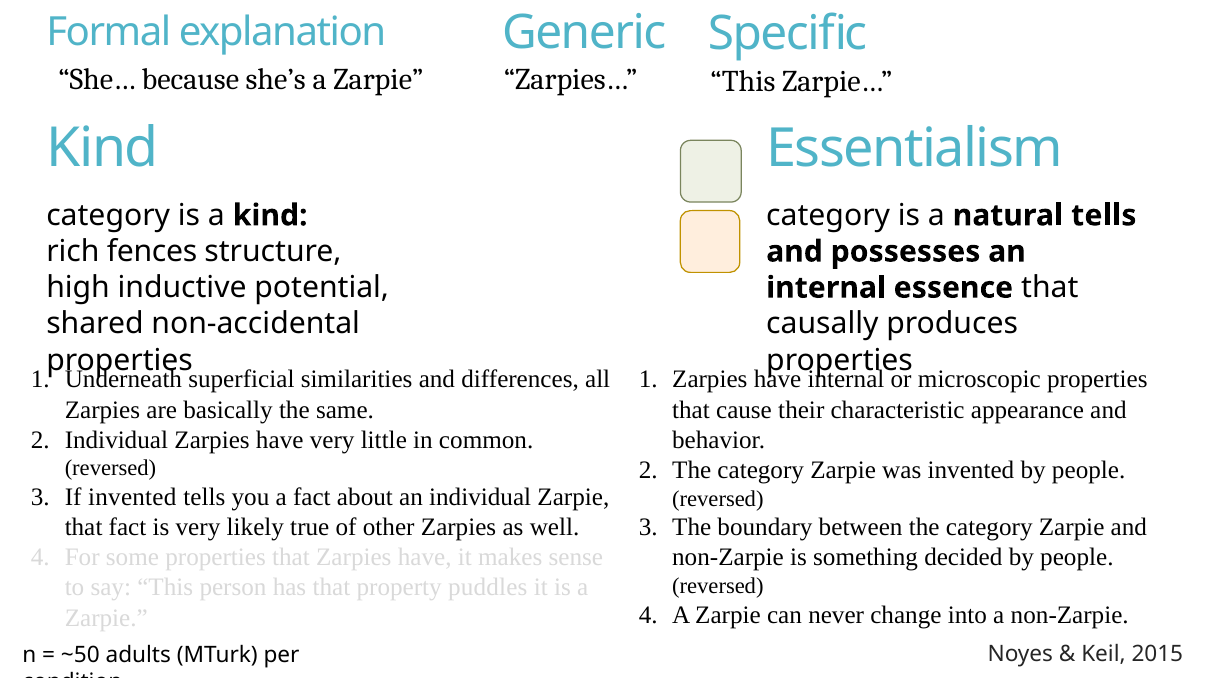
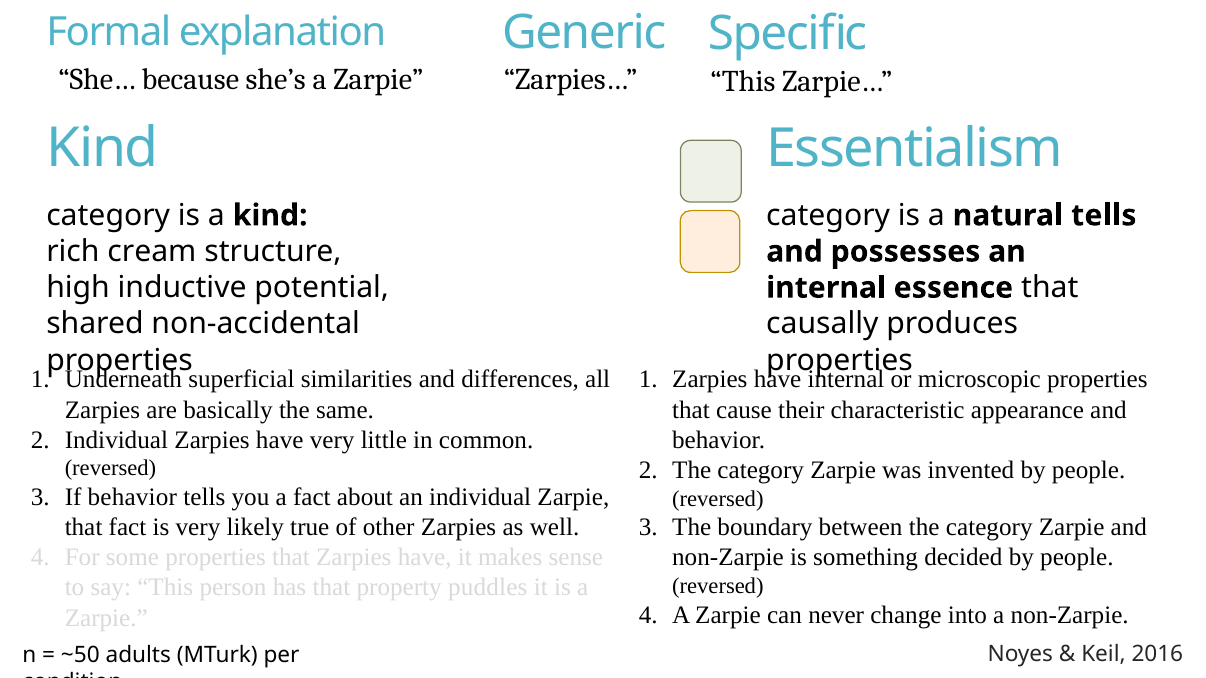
fences: fences -> cream
If invented: invented -> behavior
2015: 2015 -> 2016
